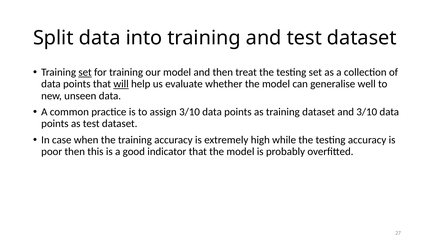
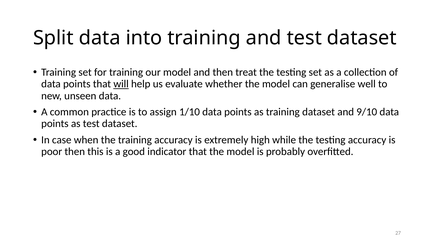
set at (85, 72) underline: present -> none
assign 3/10: 3/10 -> 1/10
and 3/10: 3/10 -> 9/10
